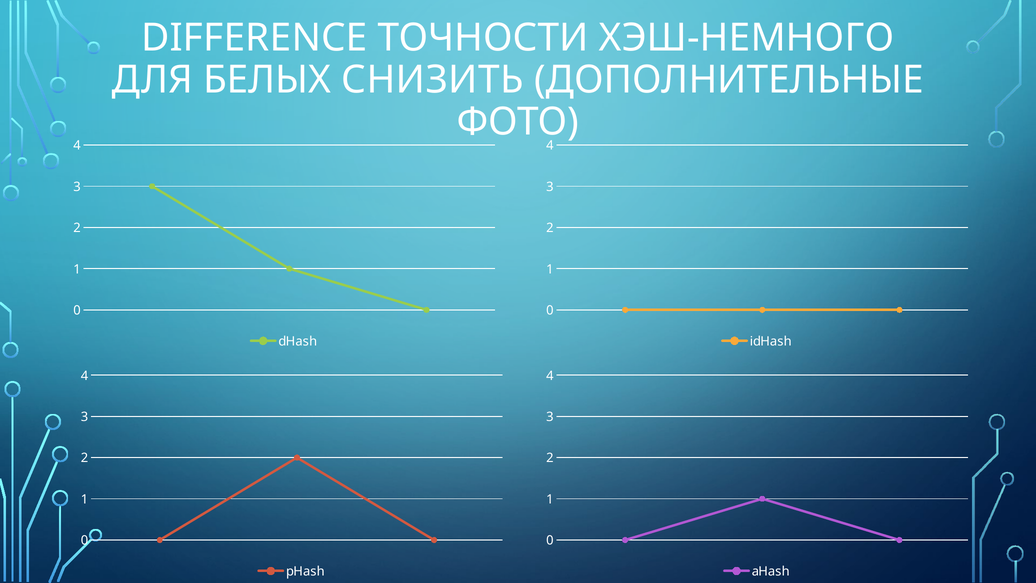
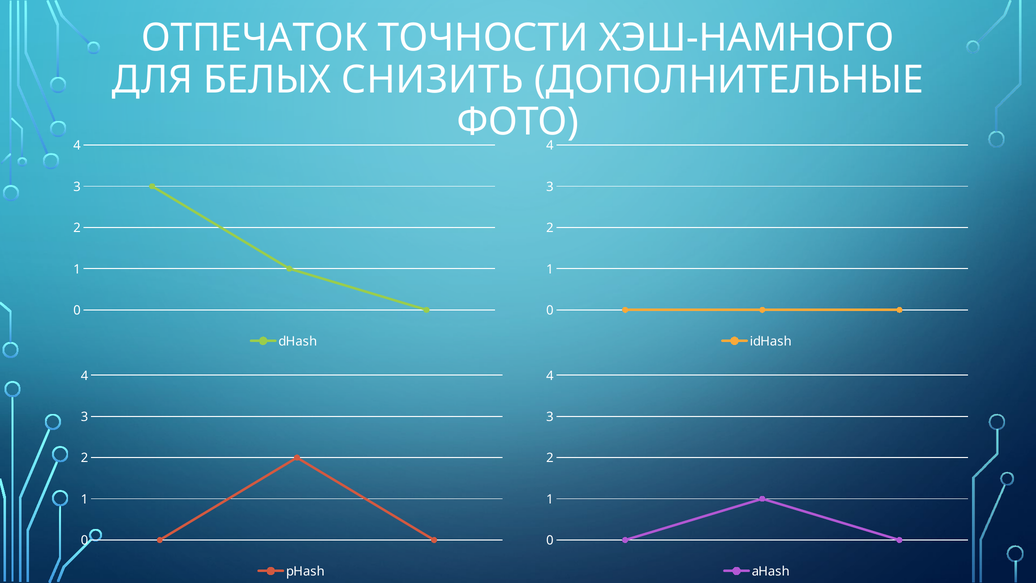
DIFFERENCE: DIFFERENCE -> ОТПЕЧАТОК
ХЭШ-НЕМНОГО: ХЭШ-НЕМНОГО -> ХЭШ-НАМНОГО
